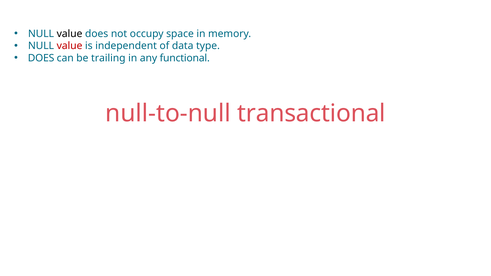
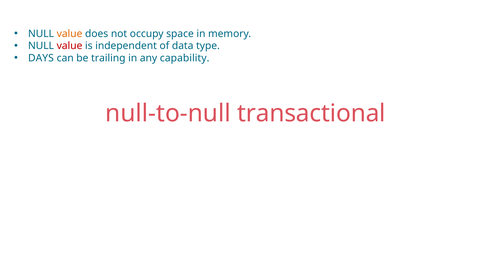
value at (70, 34) colour: black -> orange
DOES at (41, 58): DOES -> DAYS
functional: functional -> capability
